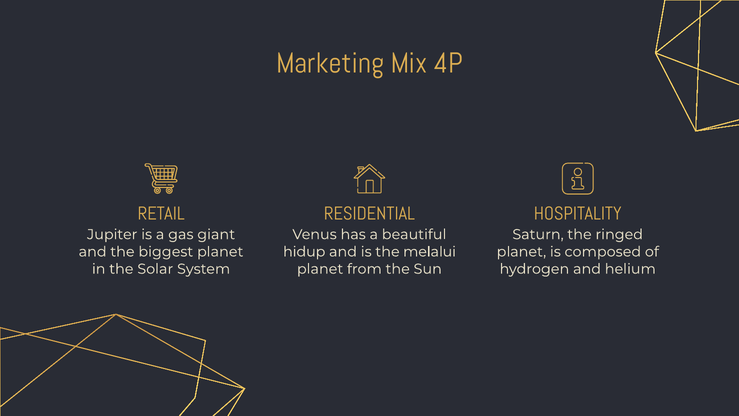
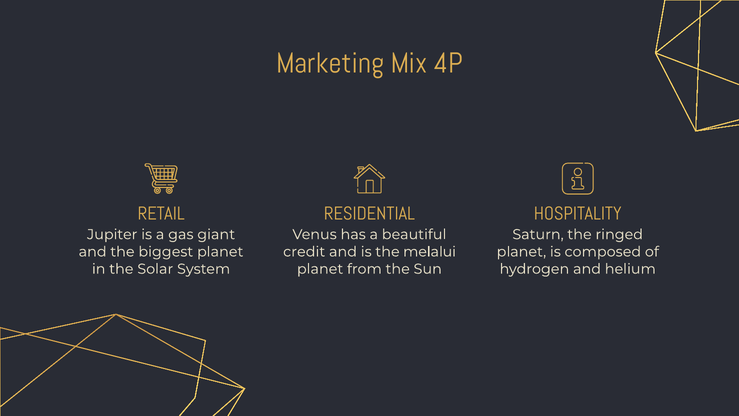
hidup: hidup -> credit
